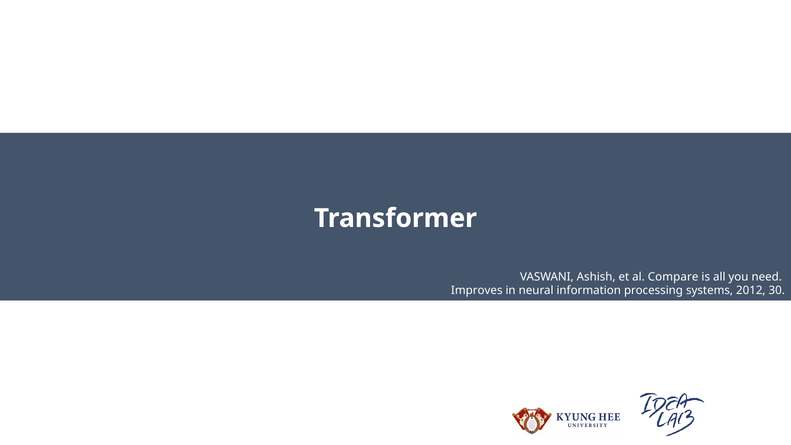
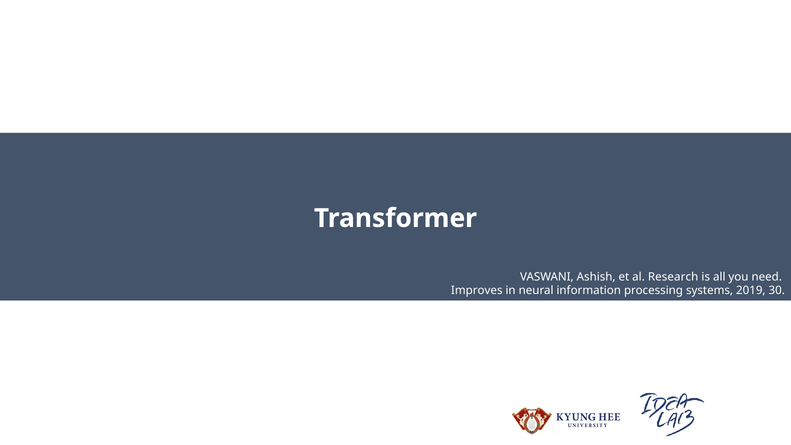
Compare: Compare -> Research
2012: 2012 -> 2019
